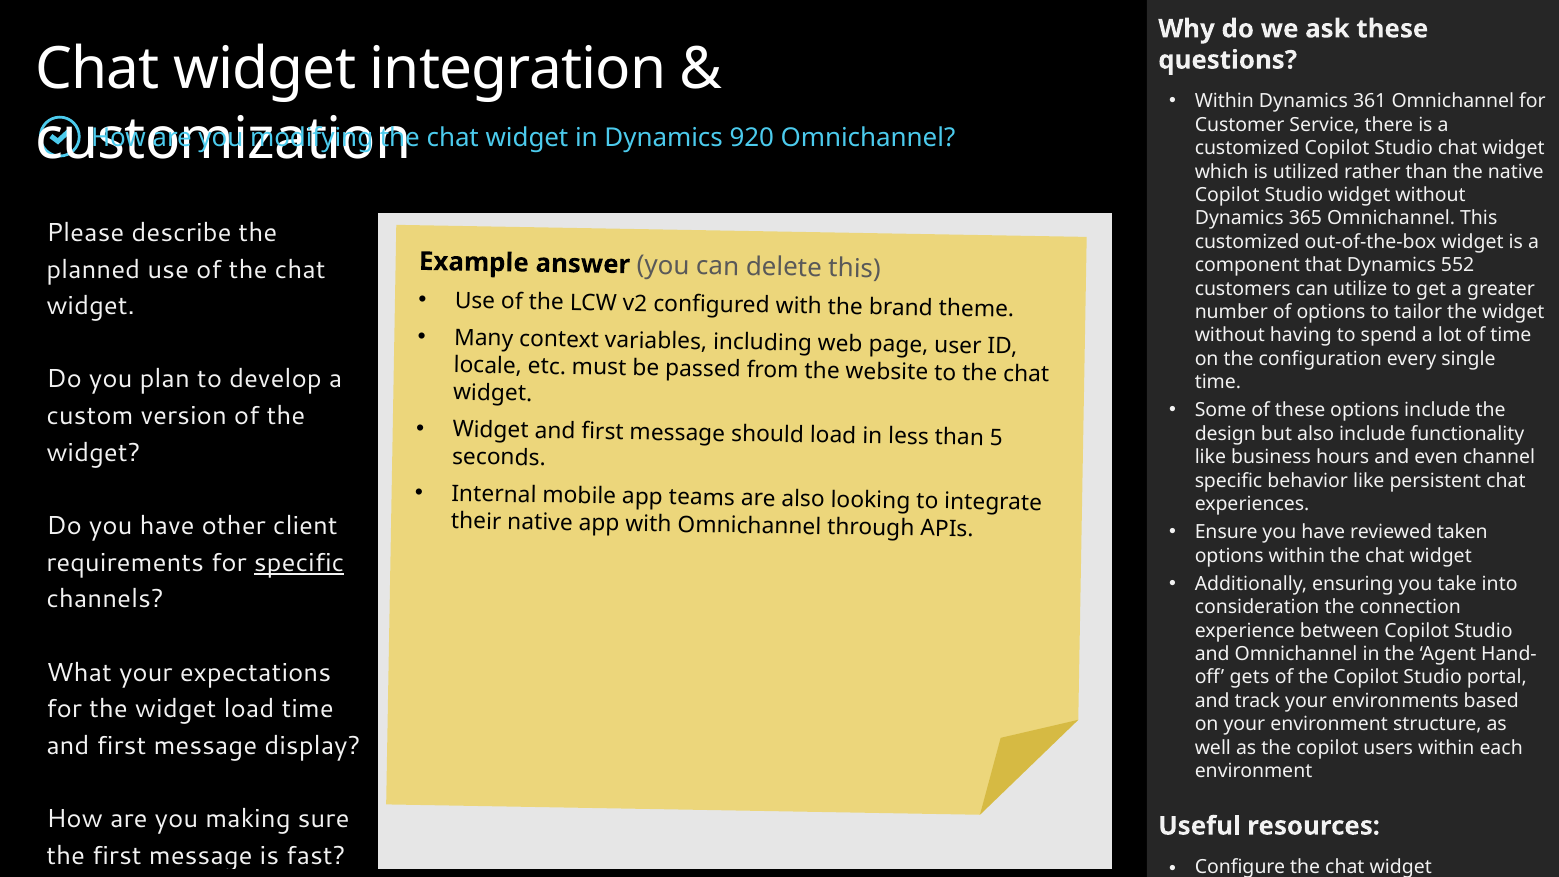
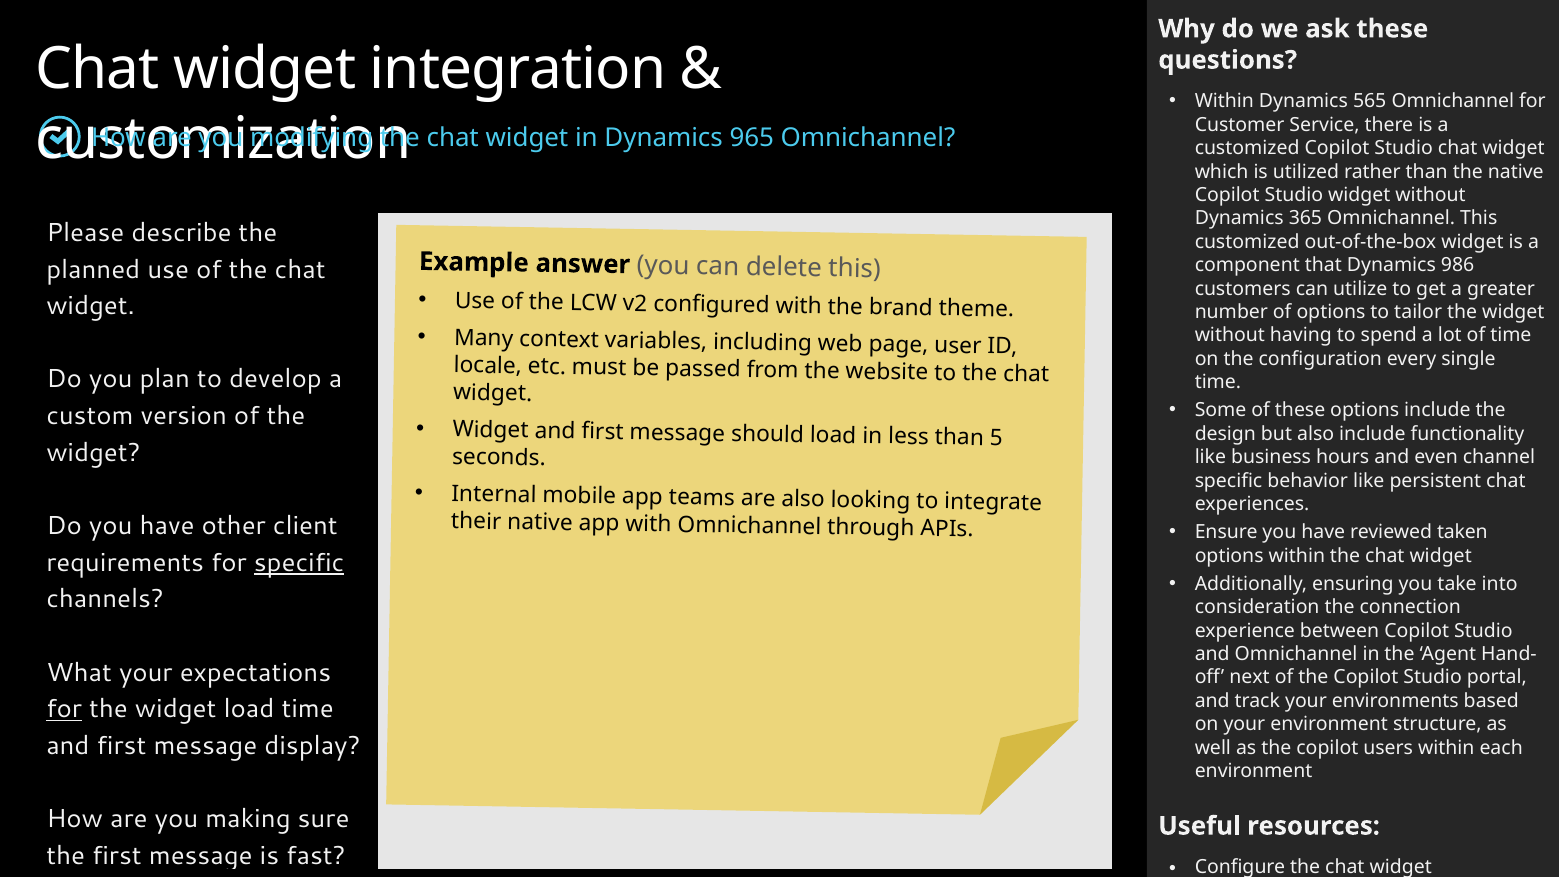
361: 361 -> 565
920: 920 -> 965
552: 552 -> 986
gets: gets -> next
for at (64, 709) underline: none -> present
